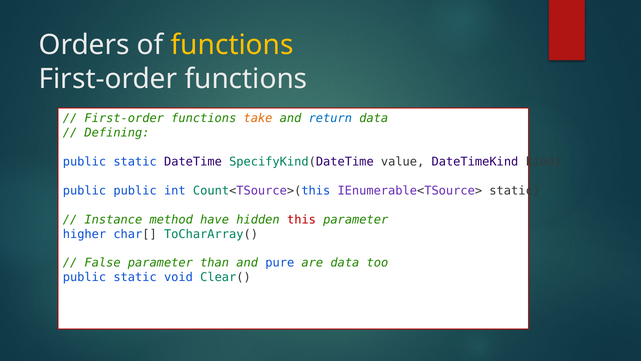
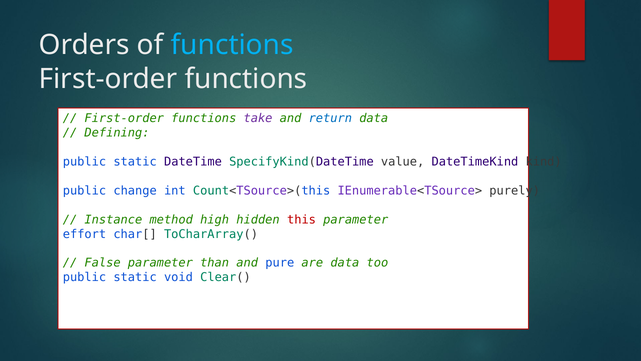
functions at (232, 45) colour: yellow -> light blue
take colour: orange -> purple
public public: public -> change
IEnumerable<TSource> static: static -> purely
have: have -> high
higher: higher -> effort
